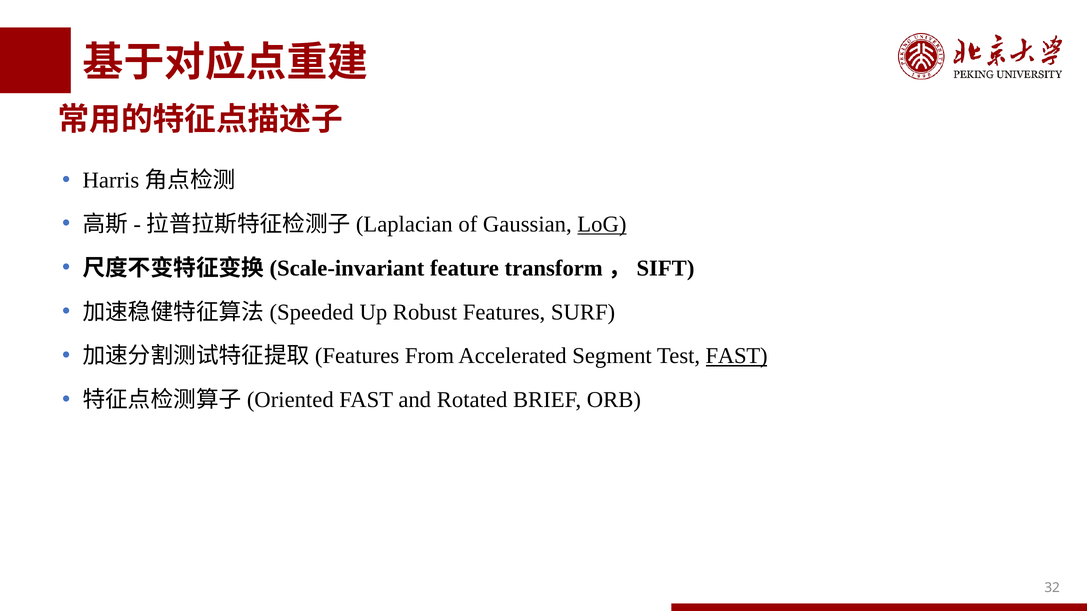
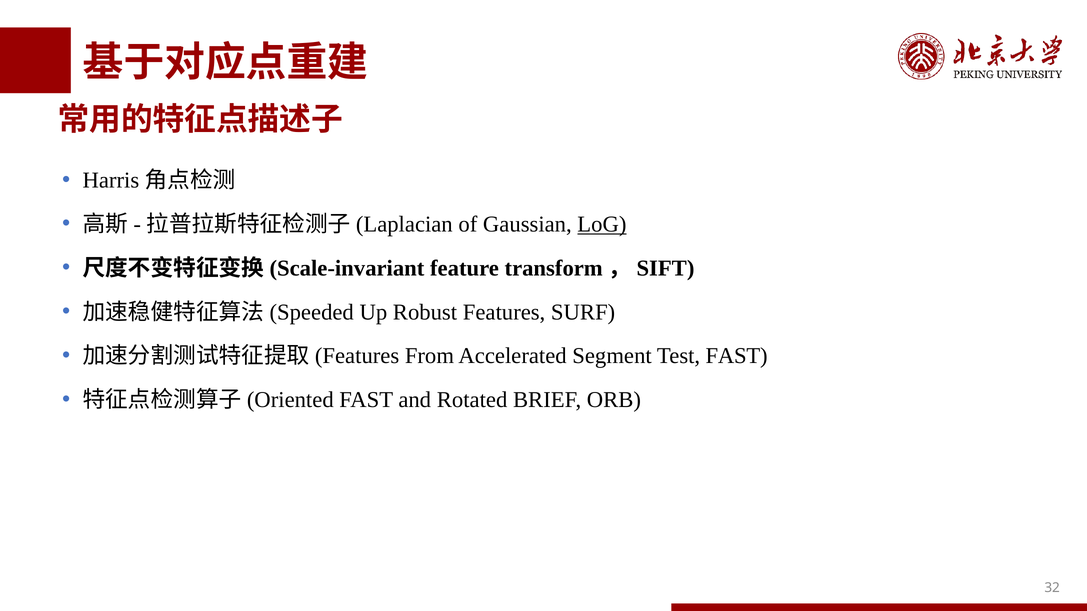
FAST at (737, 356) underline: present -> none
